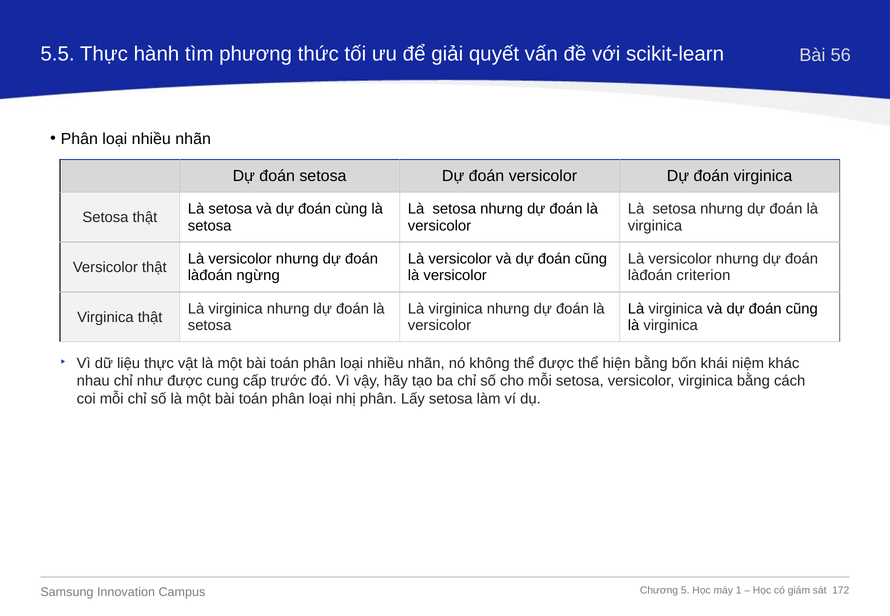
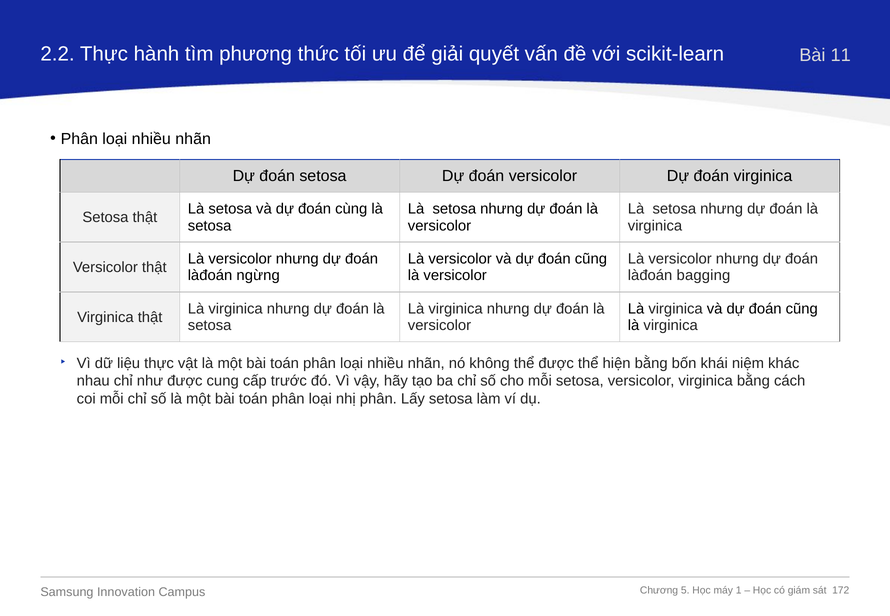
5.5: 5.5 -> 2.2
56: 56 -> 11
criterion: criterion -> bagging
